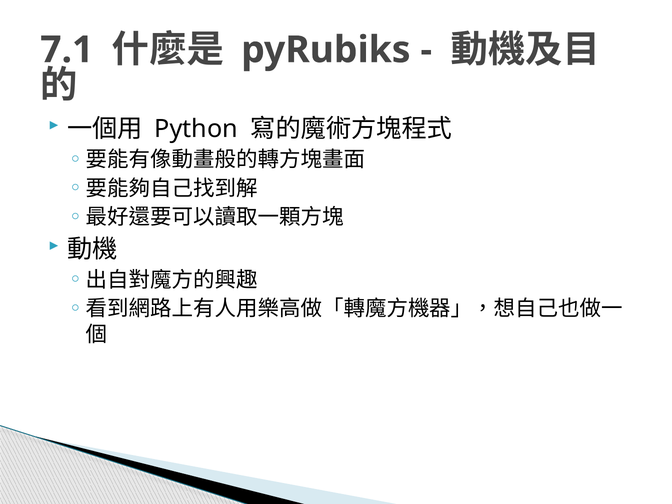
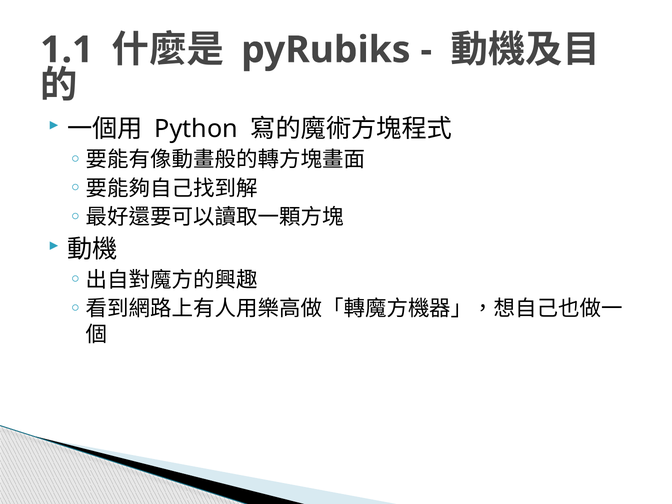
7.1: 7.1 -> 1.1
